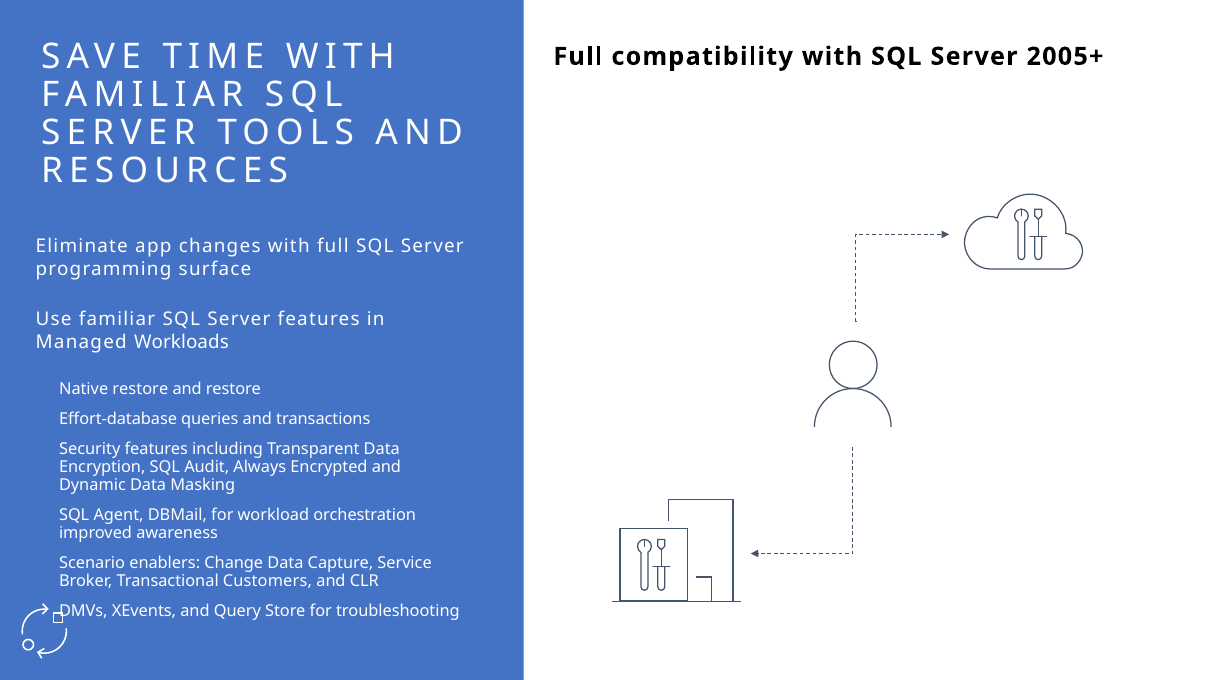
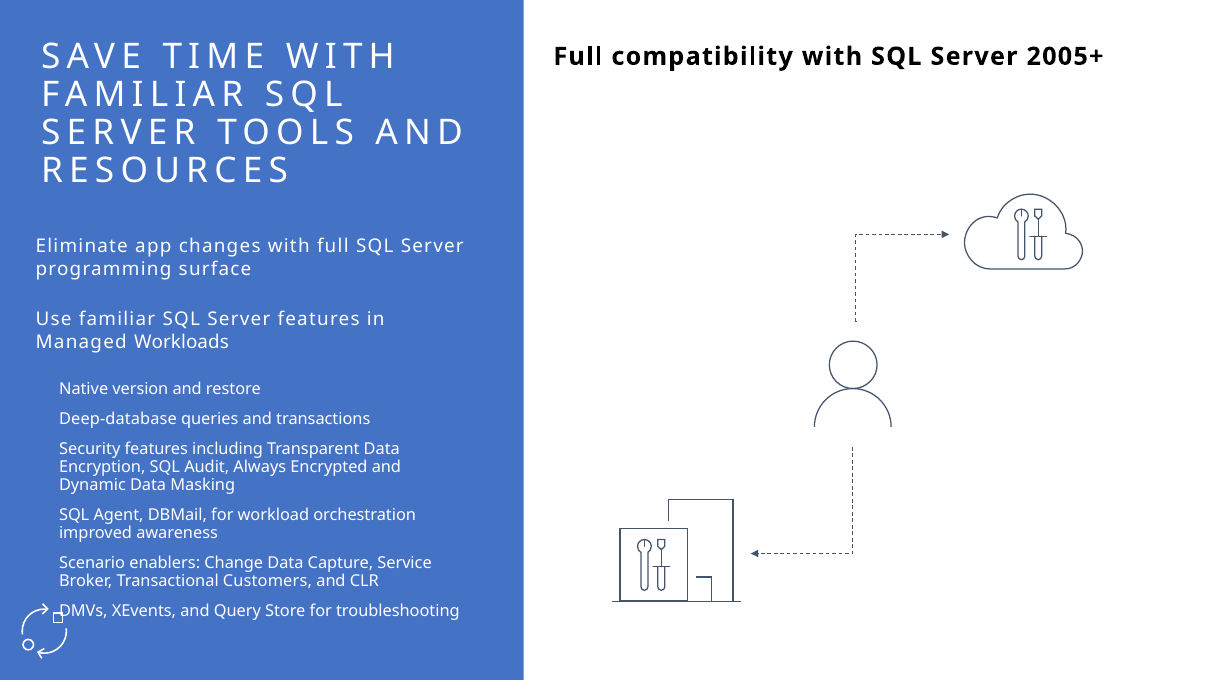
Native restore: restore -> version
Effort-database: Effort-database -> Deep-database
